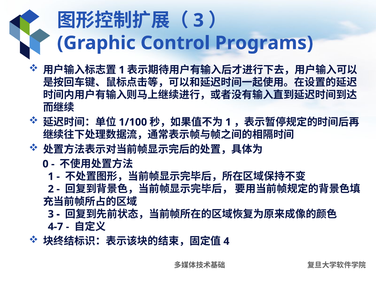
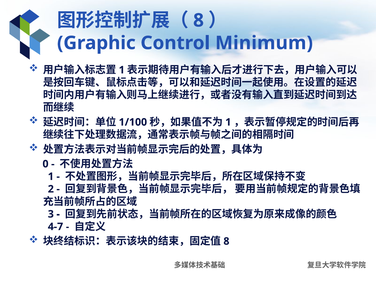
3 at (198, 20): 3 -> 8
Programs: Programs -> Minimum
4 at (226, 241): 4 -> 8
